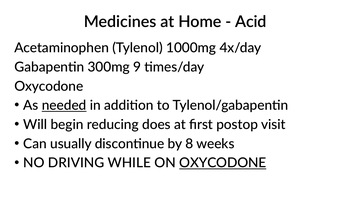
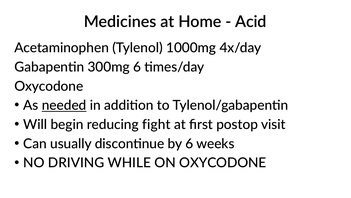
300mg 9: 9 -> 6
does: does -> fight
by 8: 8 -> 6
OXYCODONE at (223, 163) underline: present -> none
